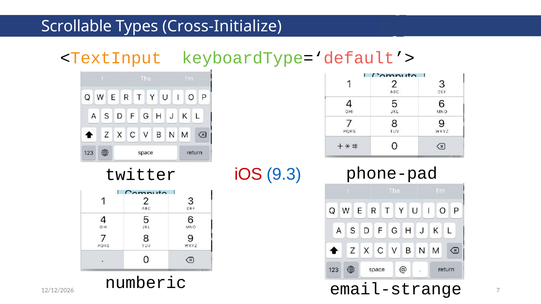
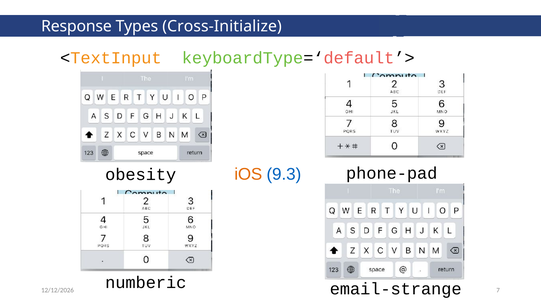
Scrollable: Scrollable -> Response
iOS colour: red -> orange
twitter: twitter -> obesity
